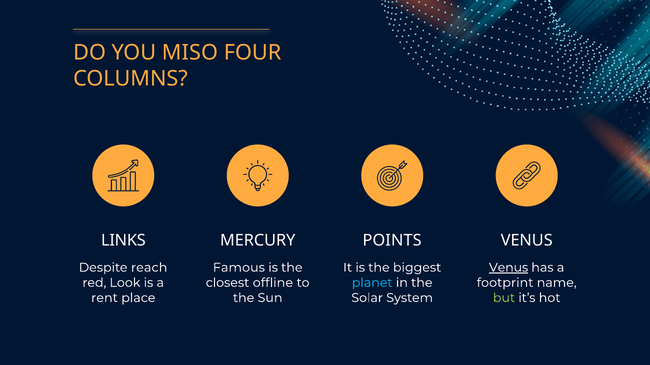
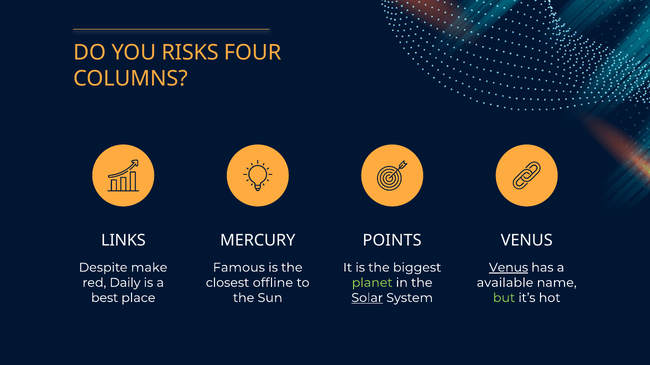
MISO: MISO -> RISKS
reach: reach -> make
Look: Look -> Daily
planet colour: light blue -> light green
footprint: footprint -> available
rent: rent -> best
Solar underline: none -> present
